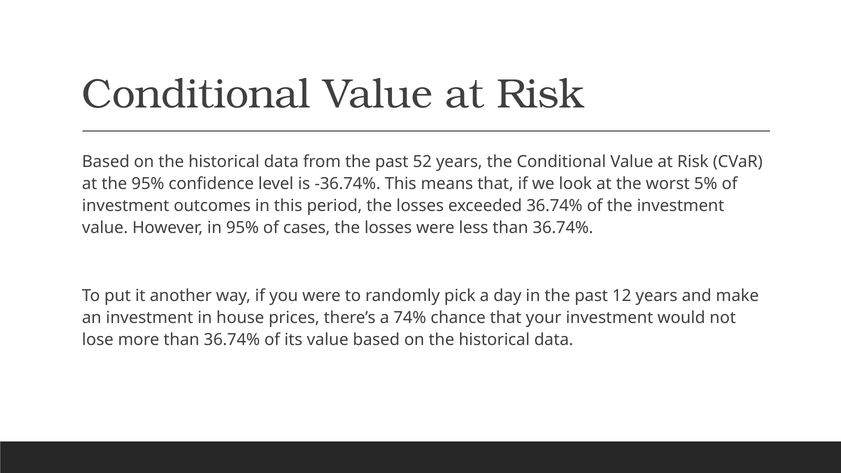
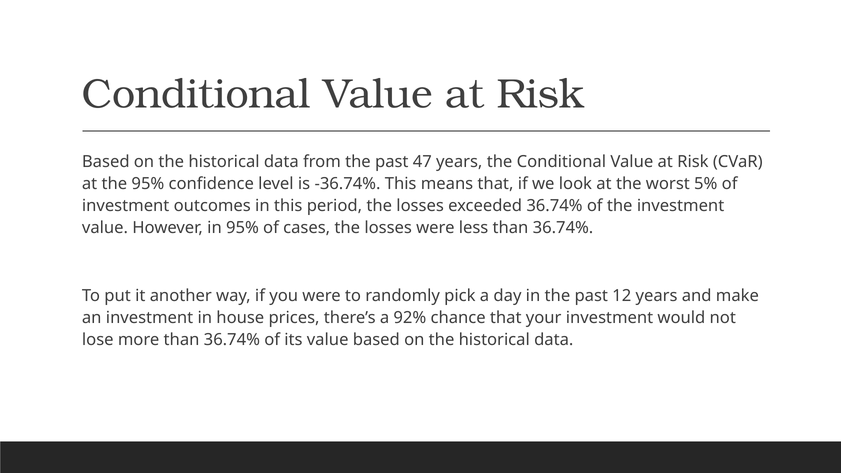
52: 52 -> 47
74%: 74% -> 92%
